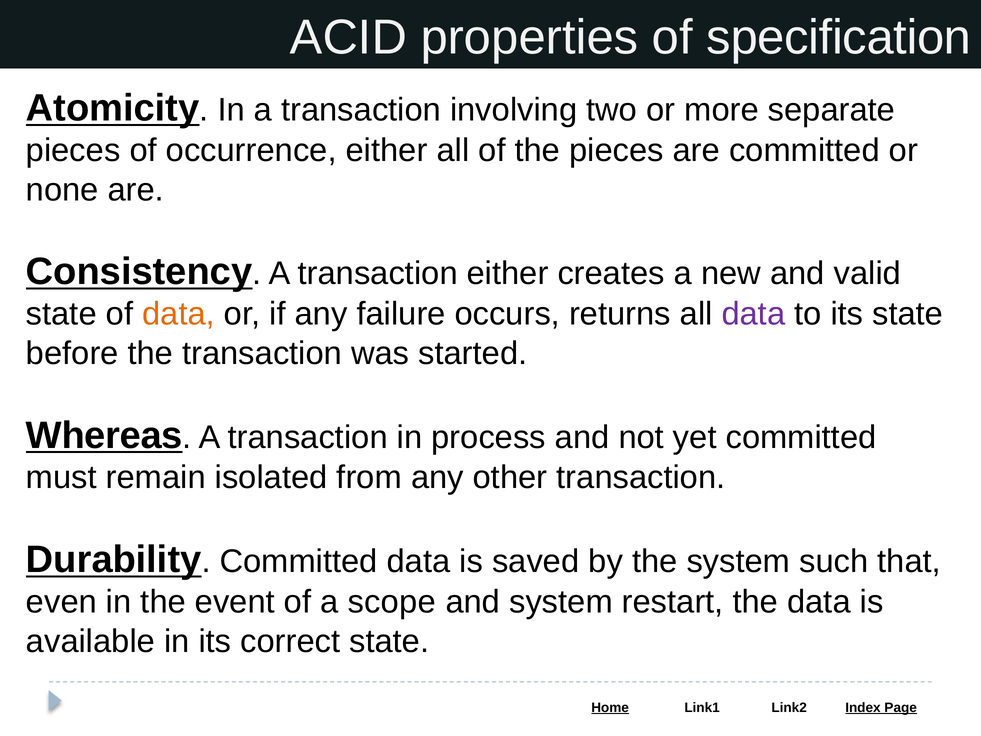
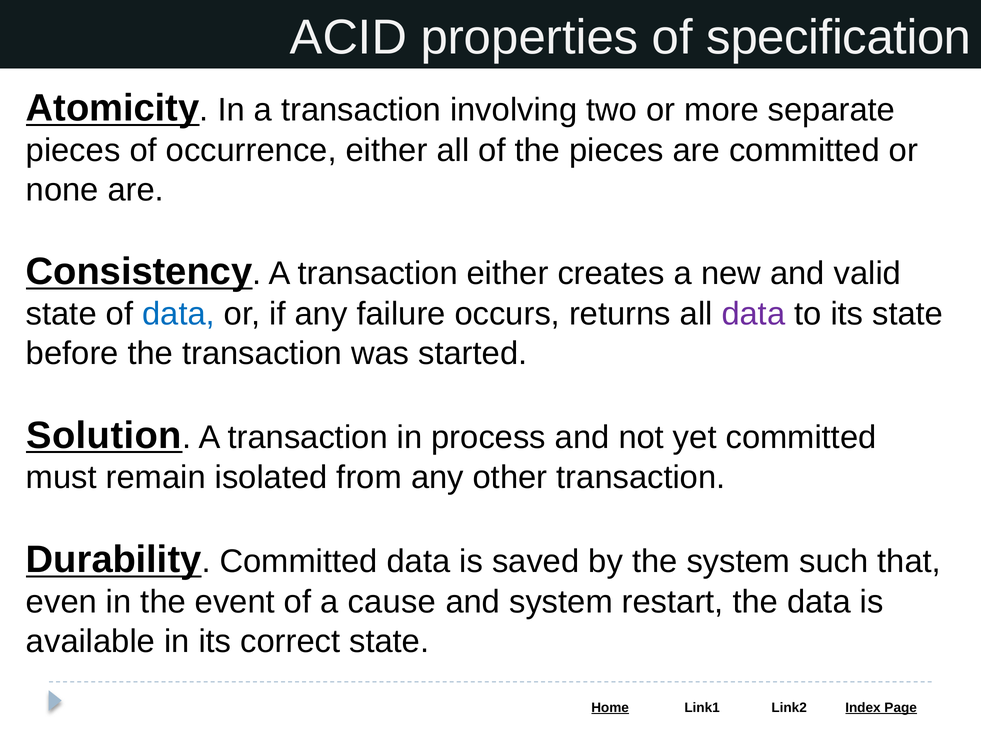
data at (179, 314) colour: orange -> blue
Whereas: Whereas -> Solution
scope: scope -> cause
